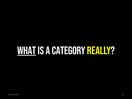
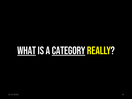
CATEGORY underline: none -> present
